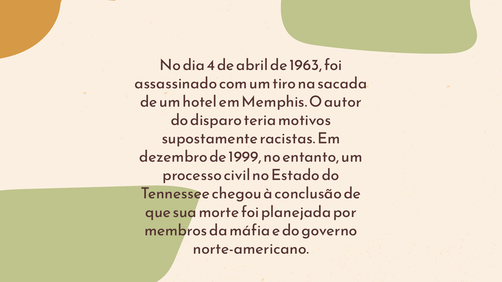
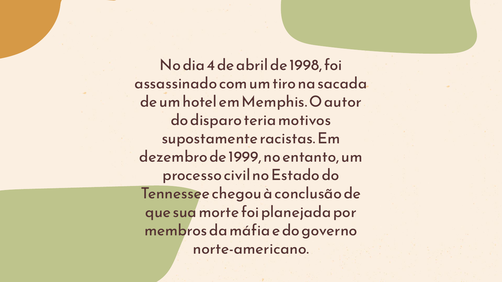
1963: 1963 -> 1998
